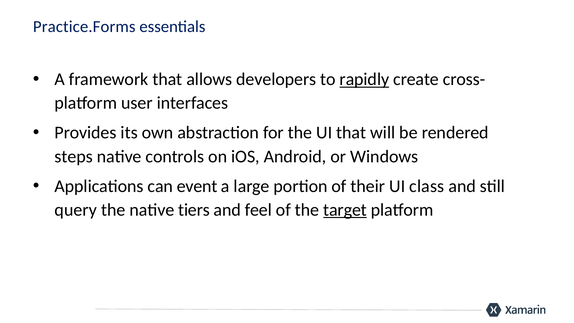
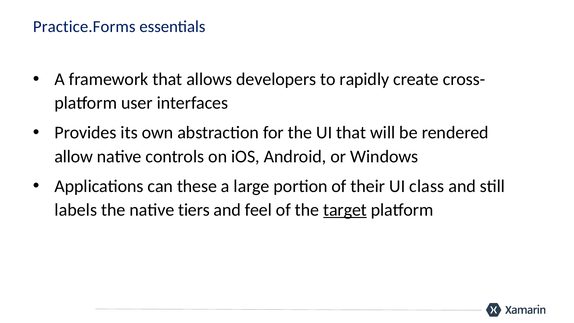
rapidly underline: present -> none
steps: steps -> allow
event: event -> these
query: query -> labels
